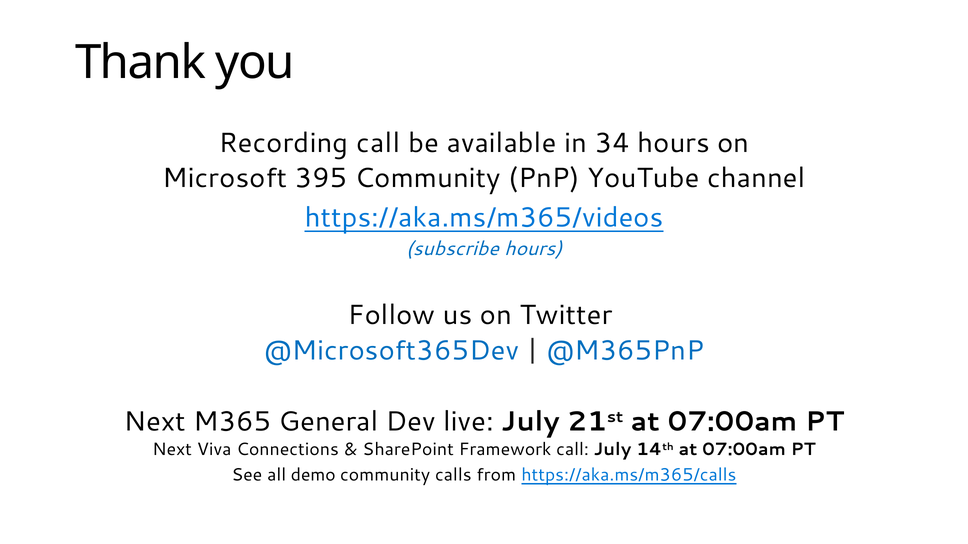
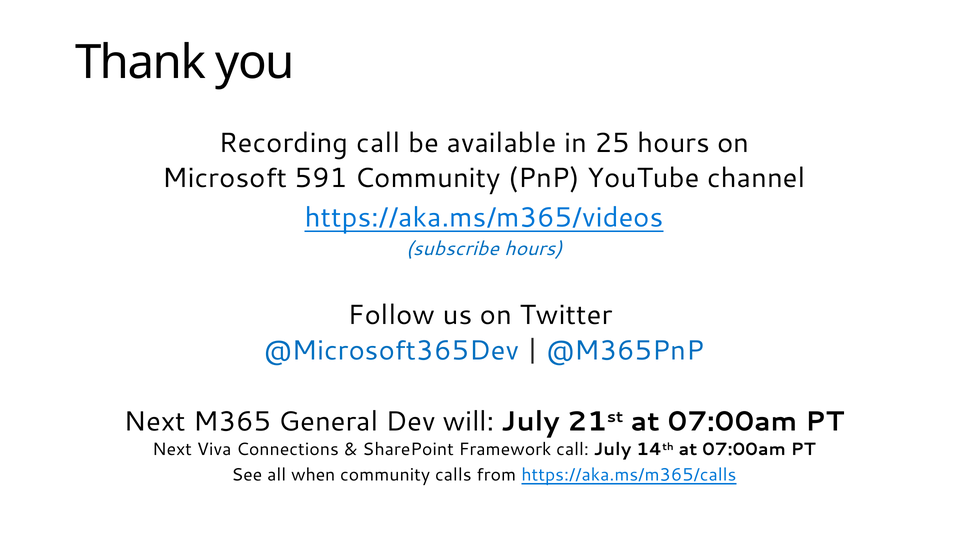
34: 34 -> 25
395: 395 -> 591
live: live -> will
demo: demo -> when
